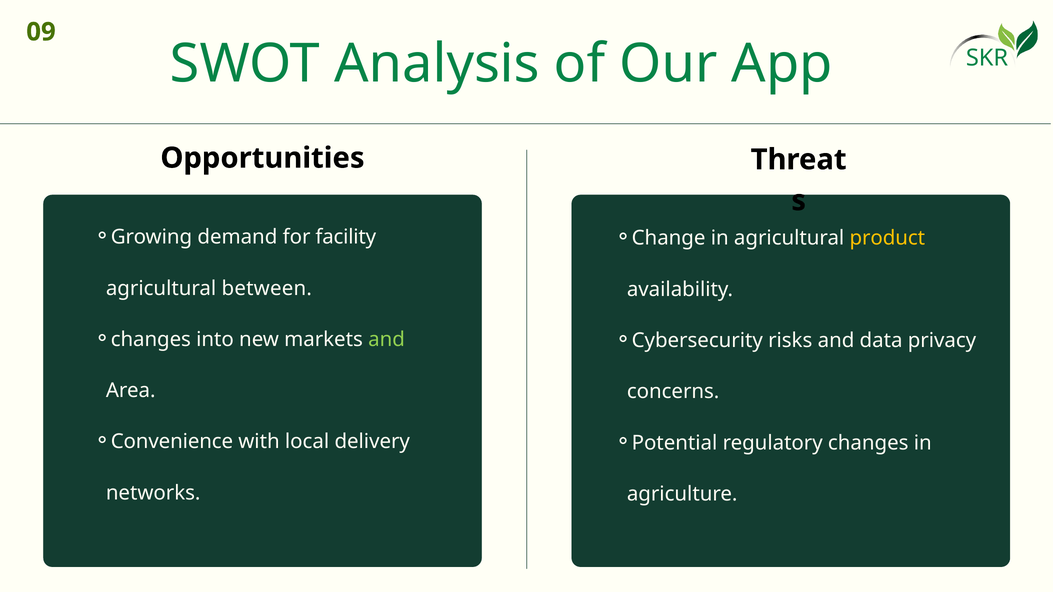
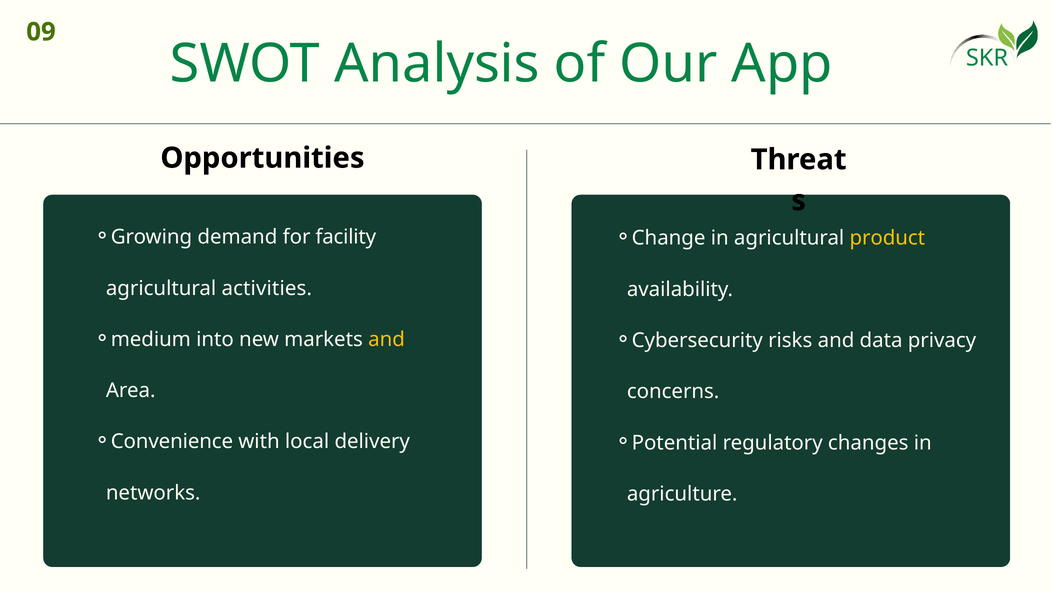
between: between -> activities
changes at (151, 340): changes -> medium
and at (387, 340) colour: light green -> yellow
